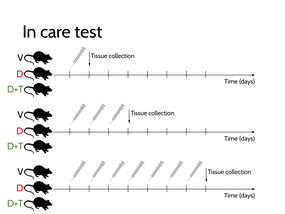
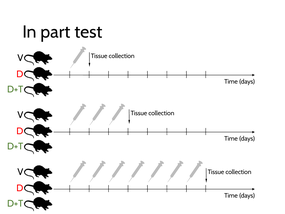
care: care -> part
